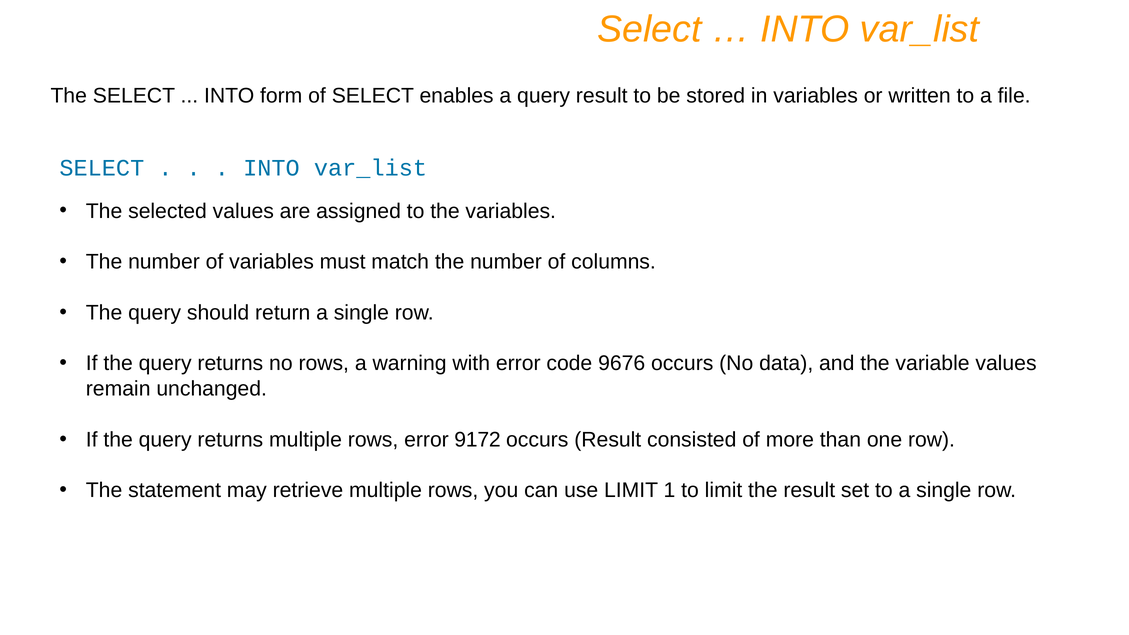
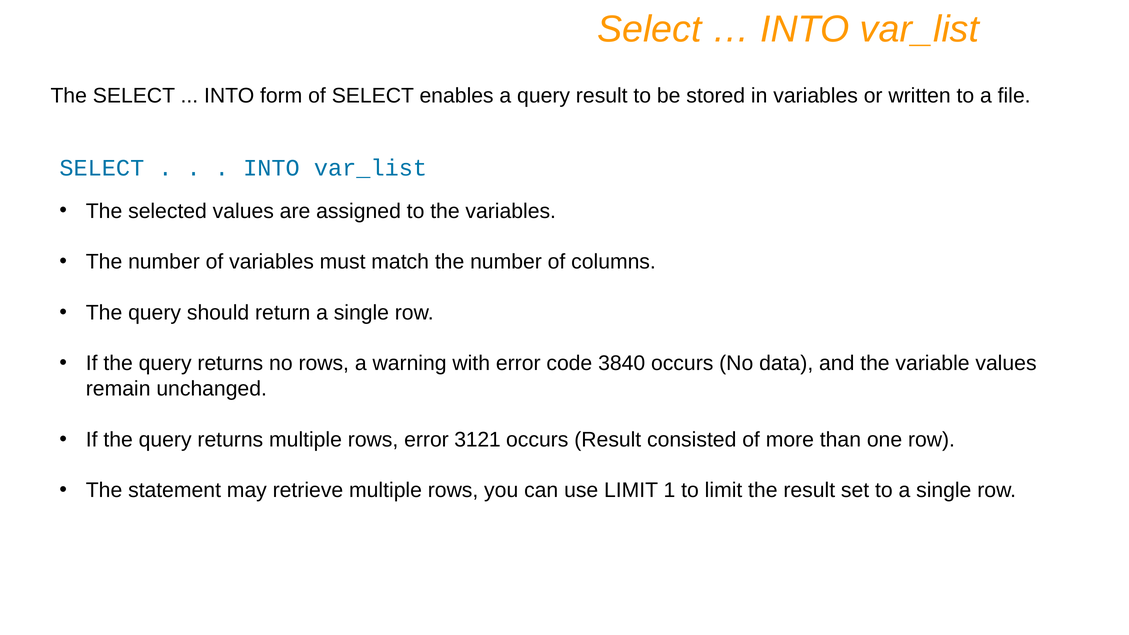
9676: 9676 -> 3840
9172: 9172 -> 3121
